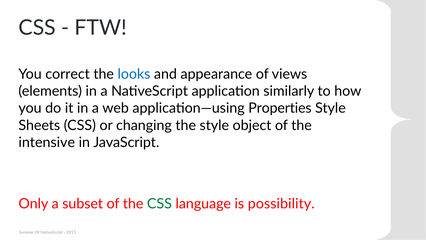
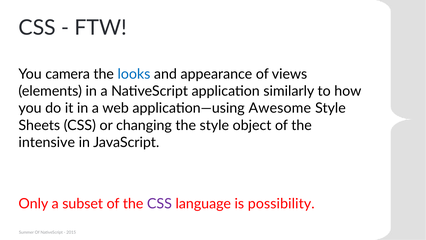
correct: correct -> camera
Properties: Properties -> Awesome
CSS at (159, 203) colour: green -> purple
